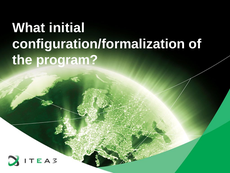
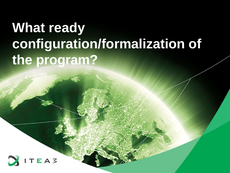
initial: initial -> ready
